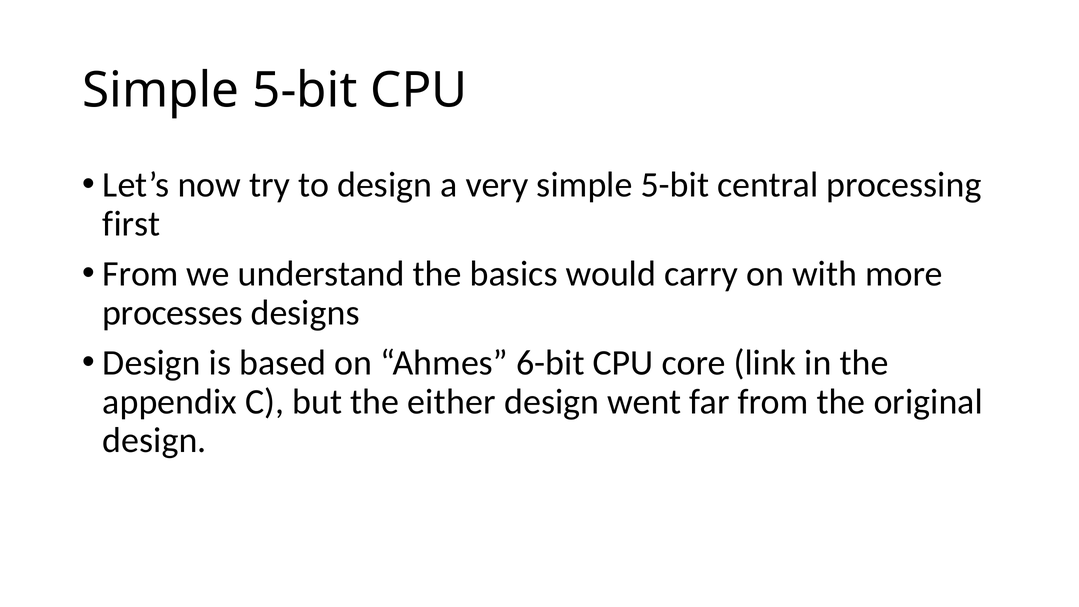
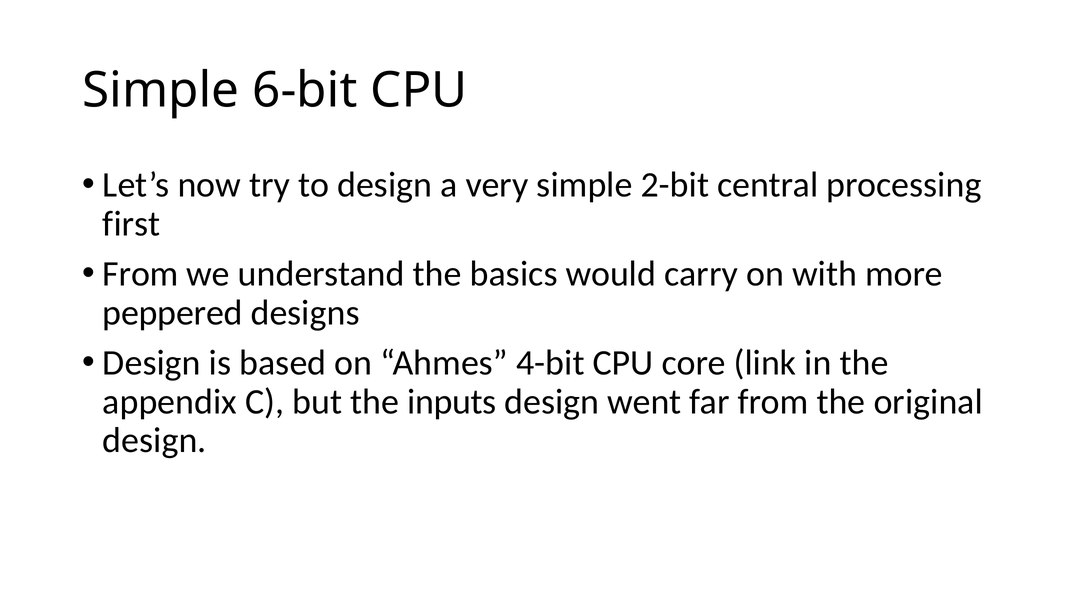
5-bit at (305, 91): 5-bit -> 6-bit
very simple 5-bit: 5-bit -> 2-bit
processes: processes -> peppered
6-bit: 6-bit -> 4-bit
either: either -> inputs
